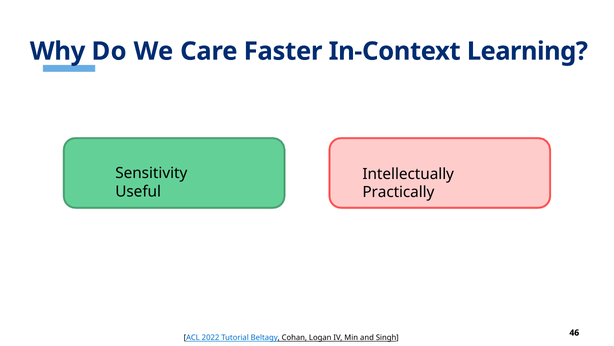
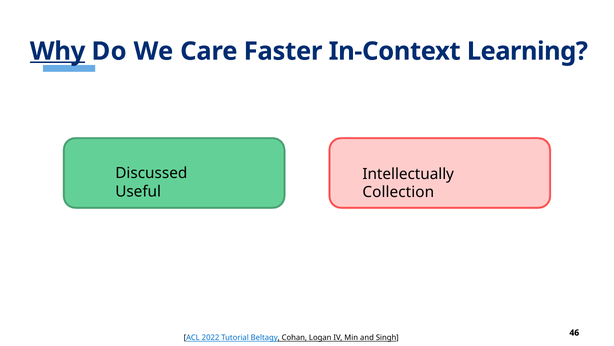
Why underline: none -> present
Sensitivity: Sensitivity -> Discussed
Practically: Practically -> Collection
